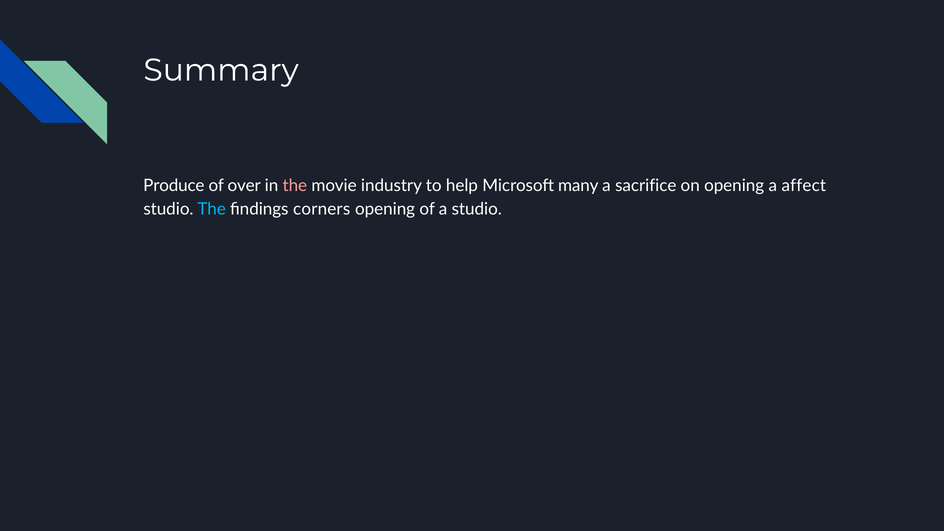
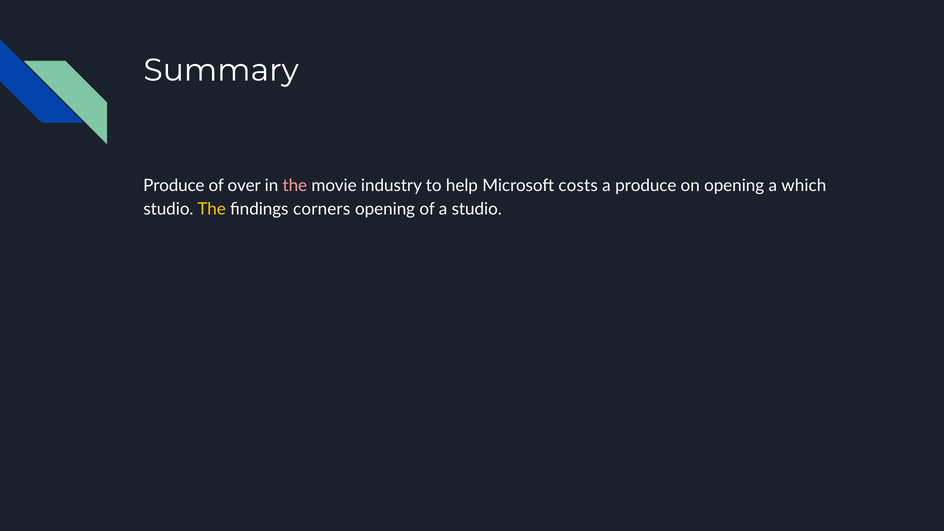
many: many -> costs
a sacrifice: sacrifice -> produce
affect: affect -> which
The at (212, 209) colour: light blue -> yellow
